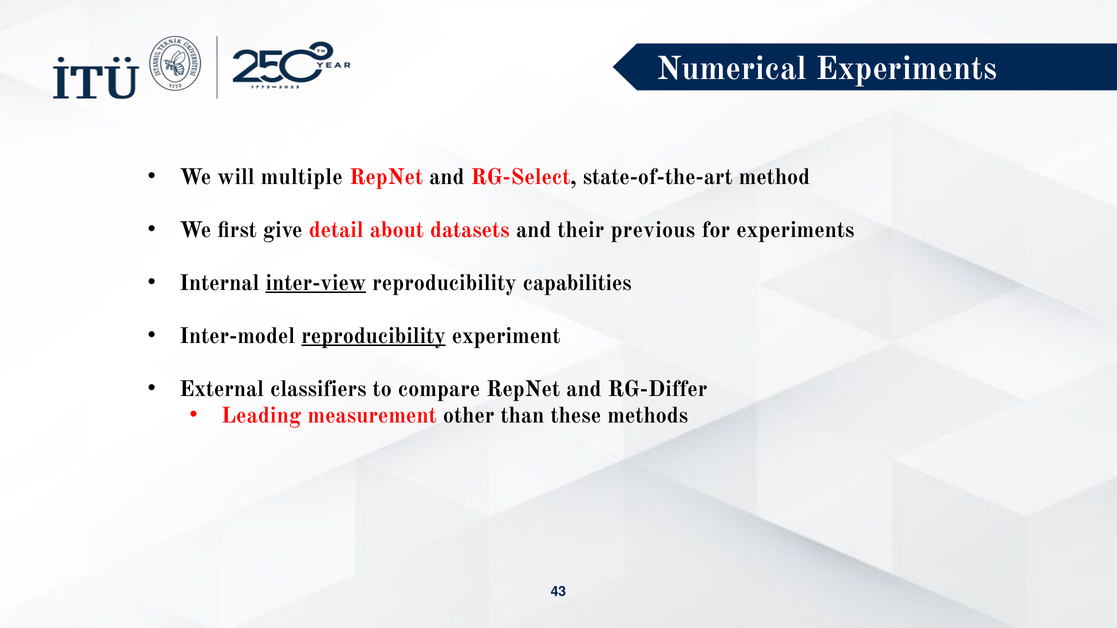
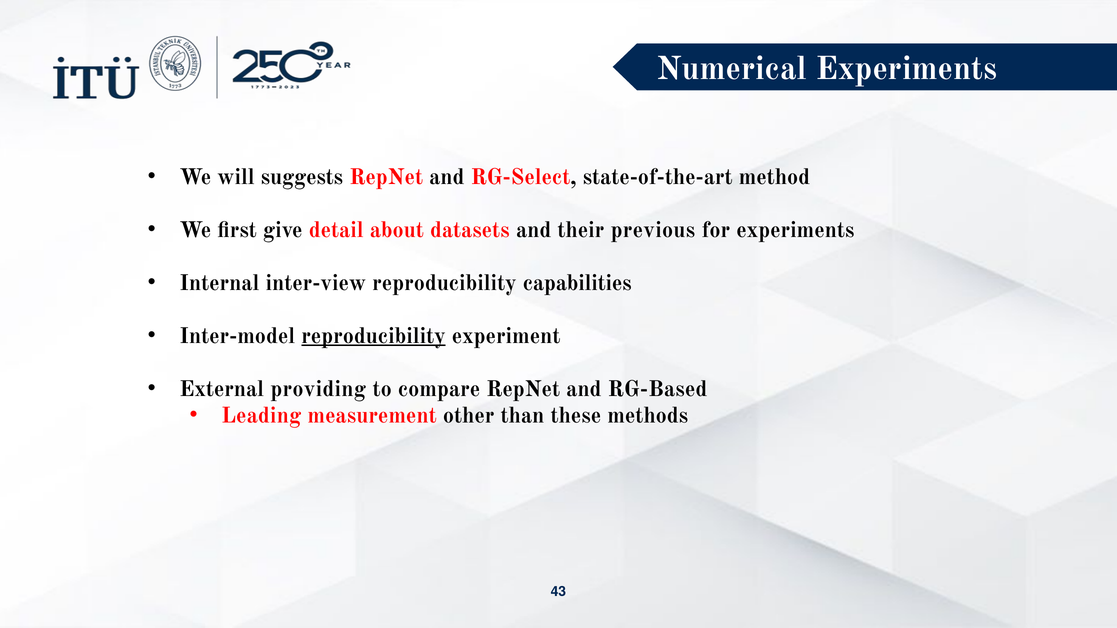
multiple: multiple -> suggests
inter-view underline: present -> none
classifiers: classifiers -> providing
RG-Differ: RG-Differ -> RG-Based
